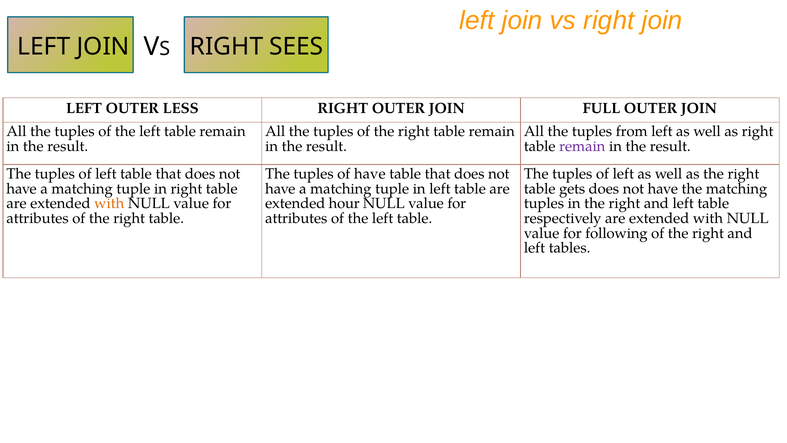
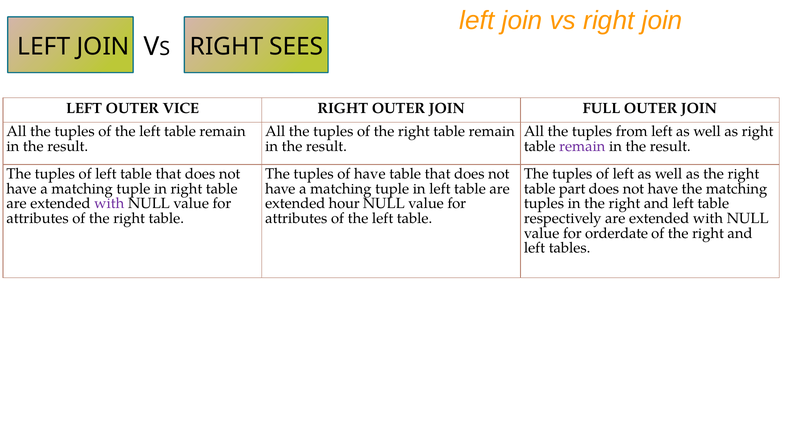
LESS: LESS -> VICE
gets: gets -> part
with at (109, 203) colour: orange -> purple
following: following -> orderdate
